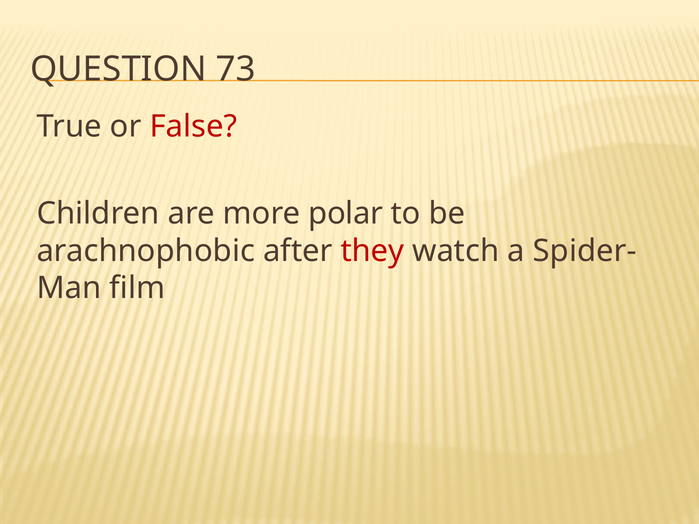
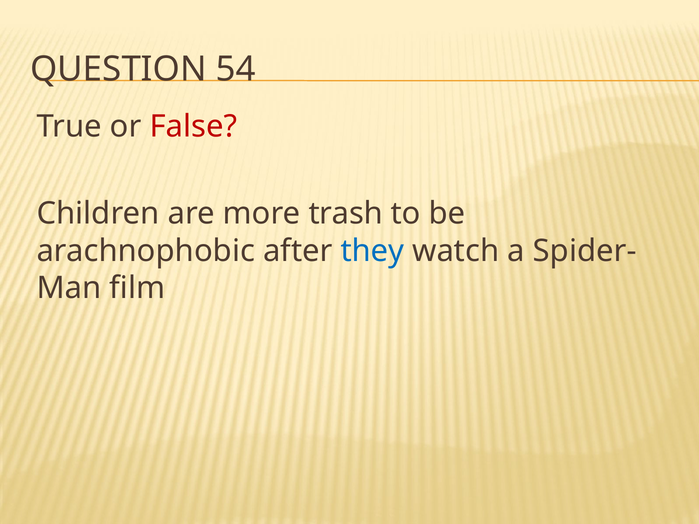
73: 73 -> 54
polar: polar -> trash
they colour: red -> blue
